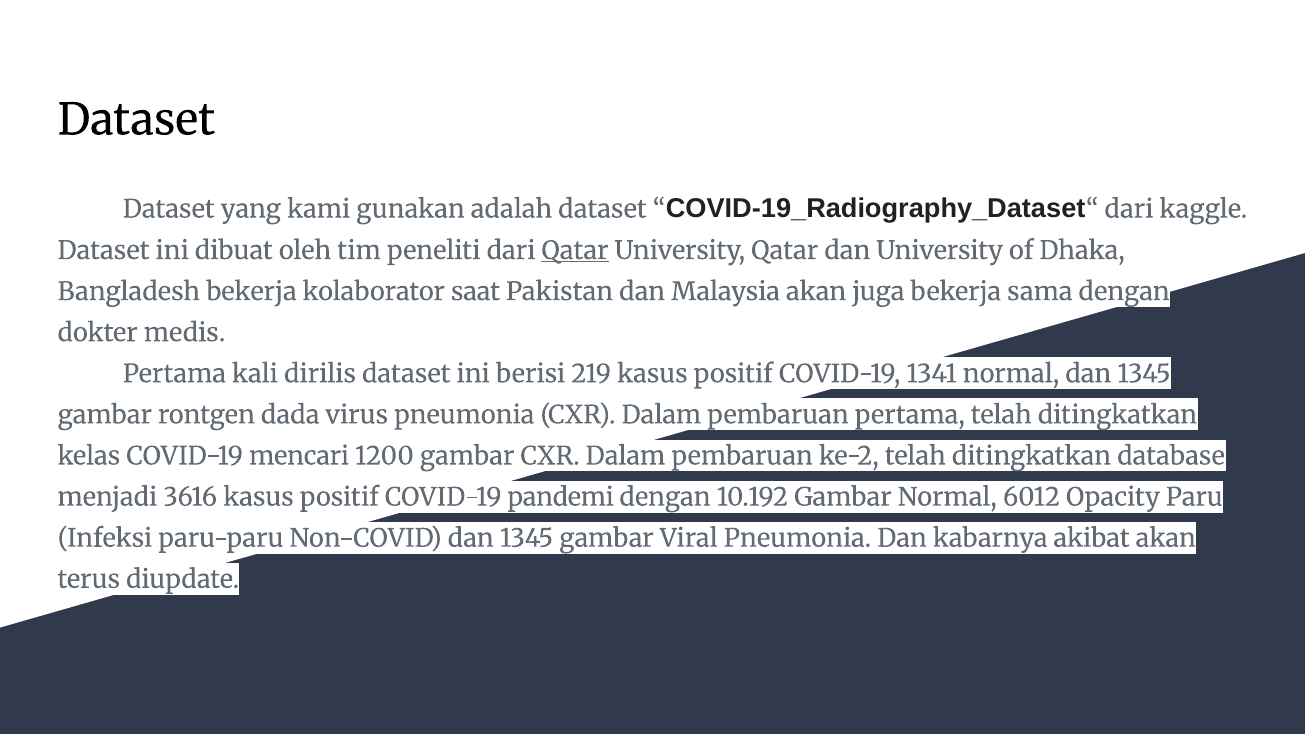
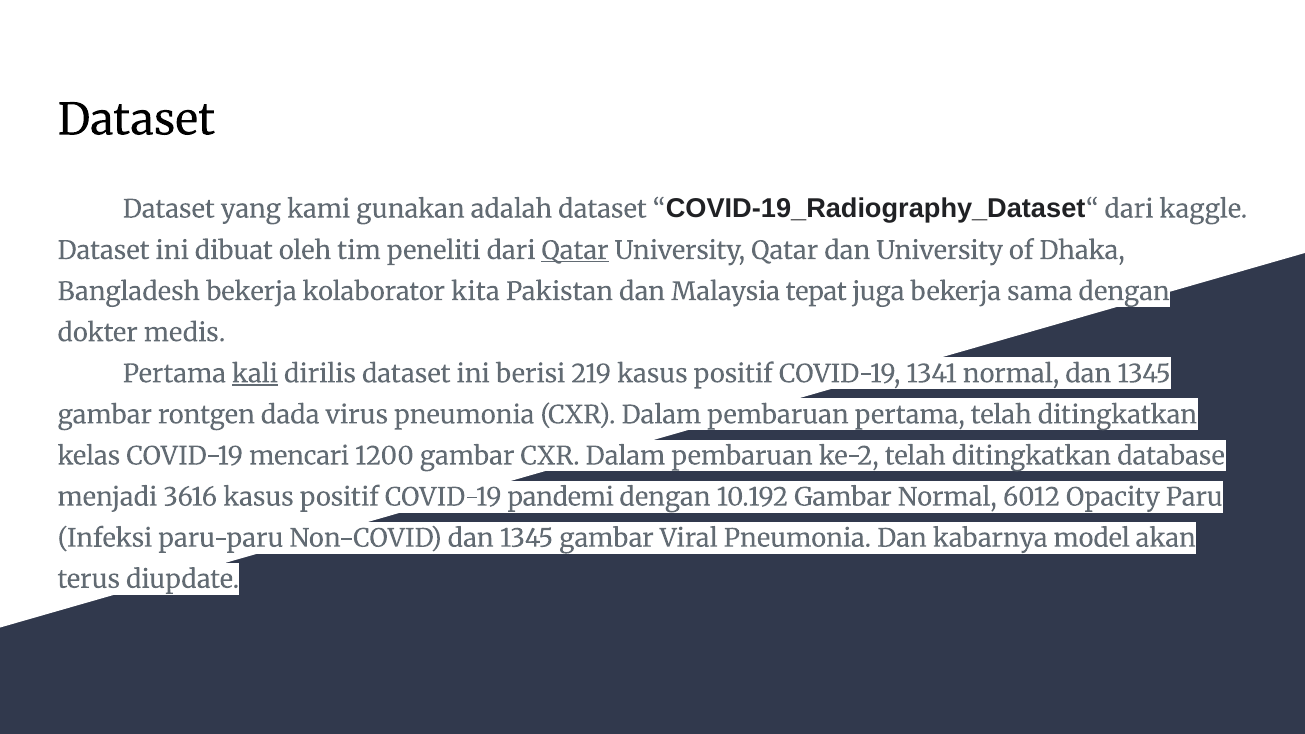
saat: saat -> kita
Malaysia akan: akan -> tepat
kali underline: none -> present
akibat: akibat -> model
